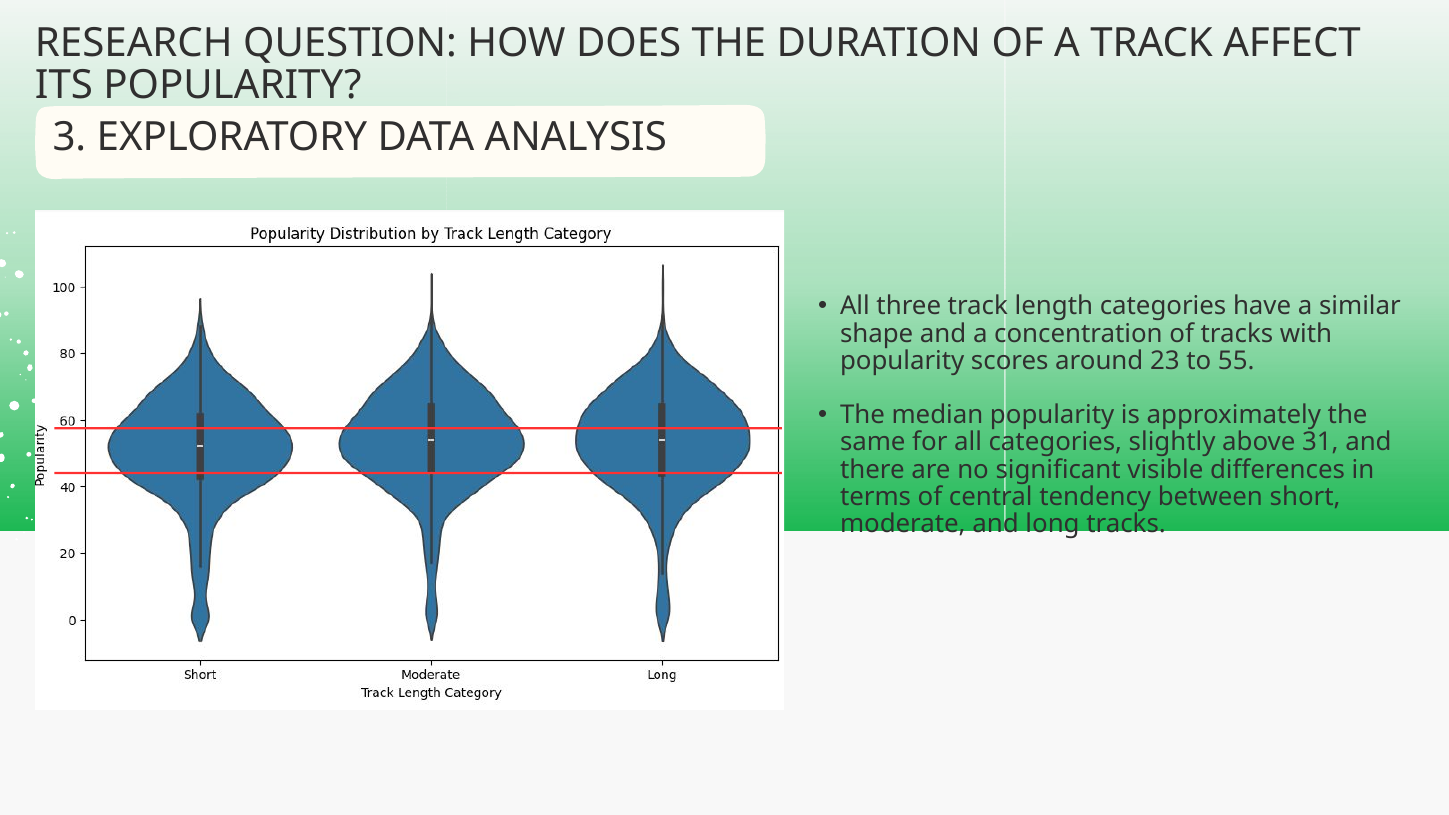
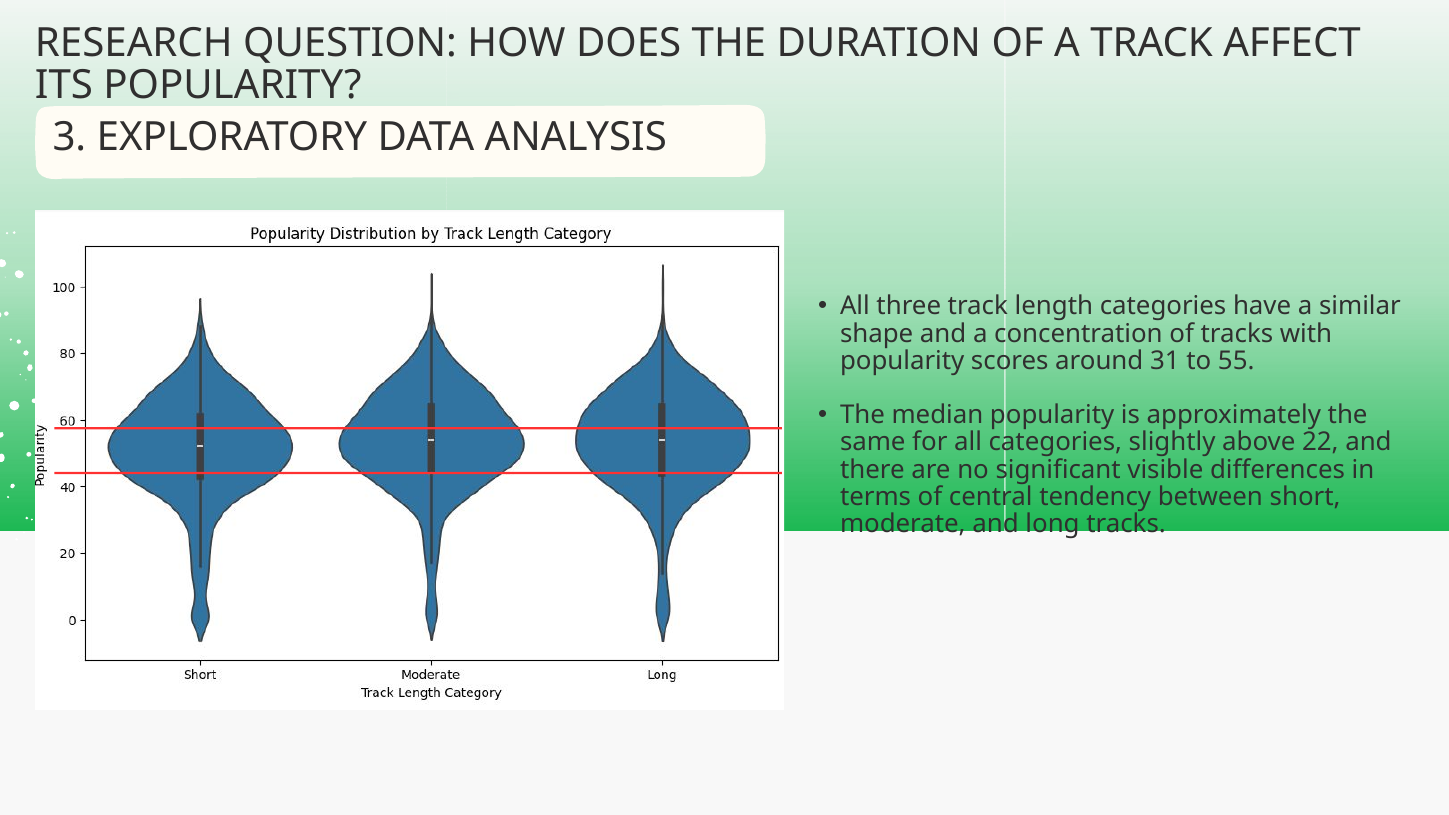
23: 23 -> 31
31: 31 -> 22
